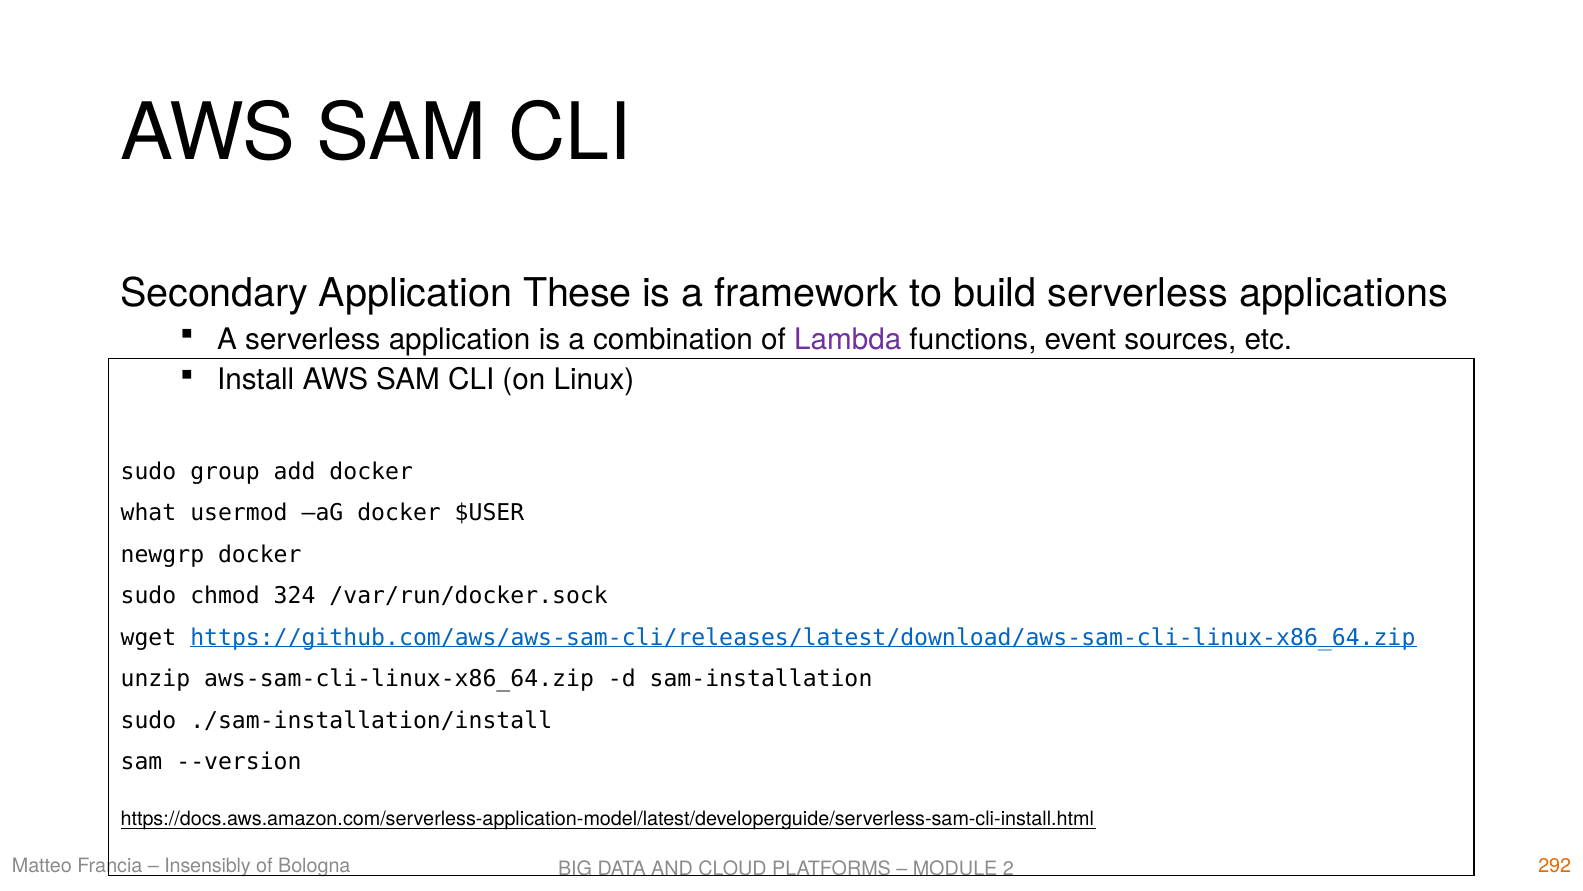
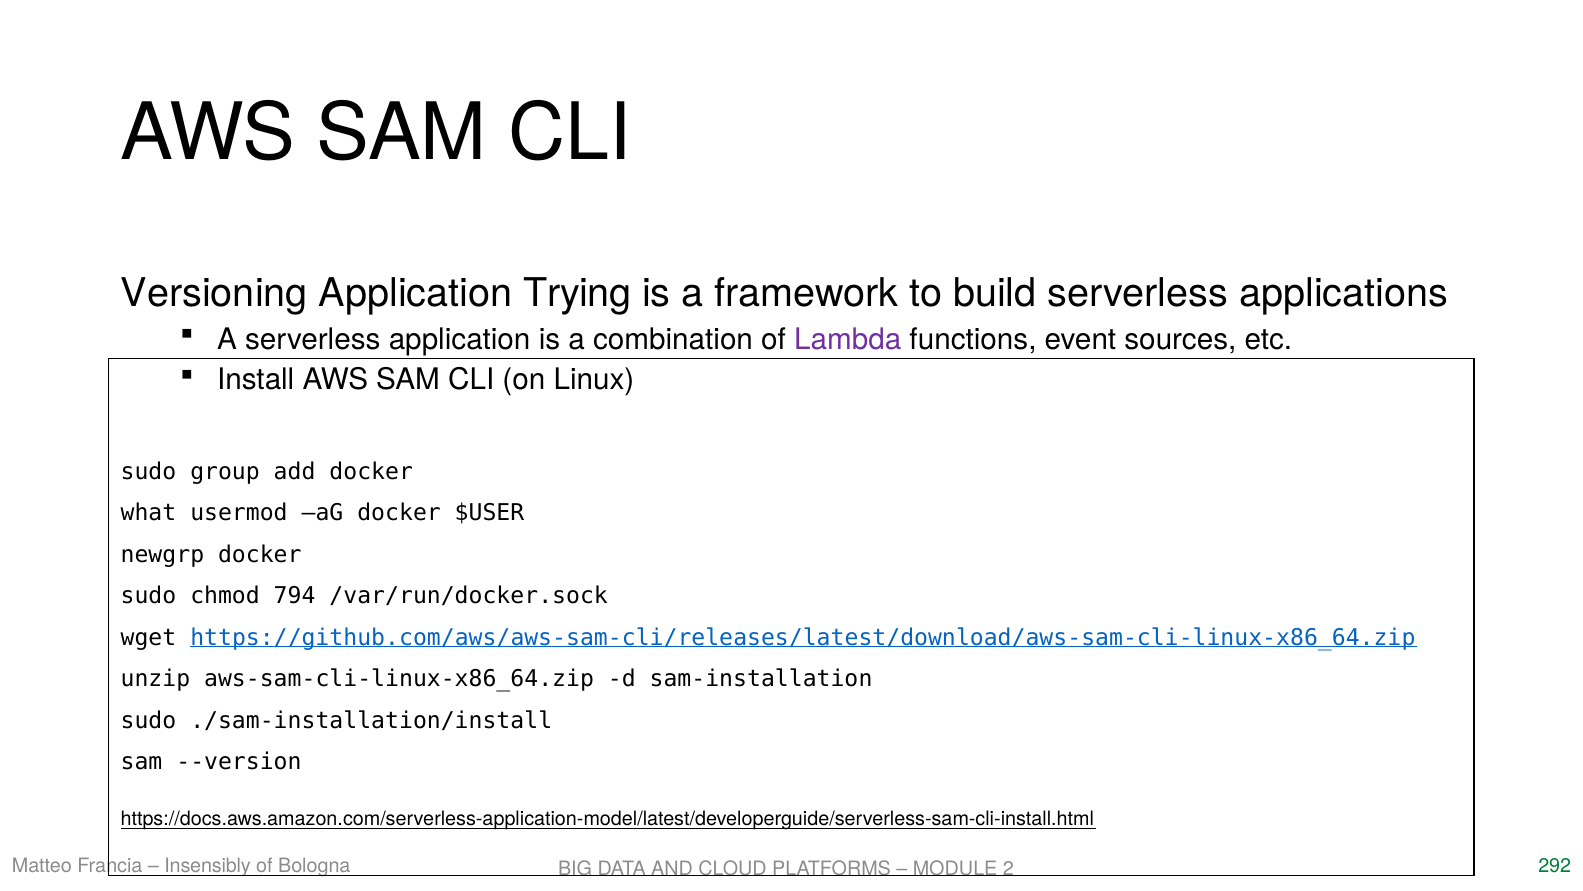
Secondary: Secondary -> Versioning
These: These -> Trying
324: 324 -> 794
292 colour: orange -> green
